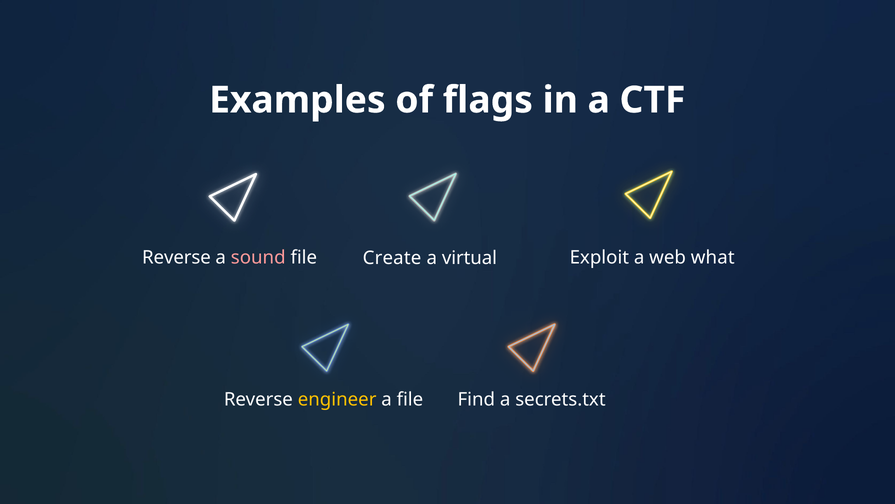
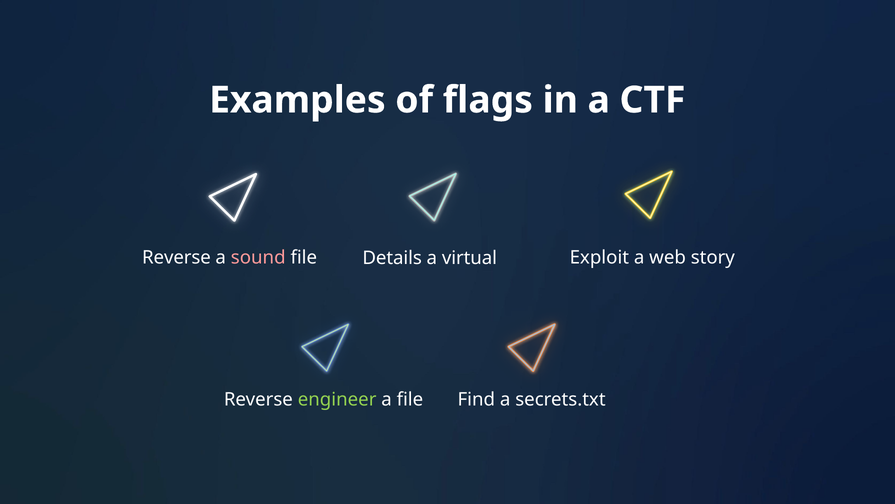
Create: Create -> Details
what: what -> story
engineer colour: yellow -> light green
